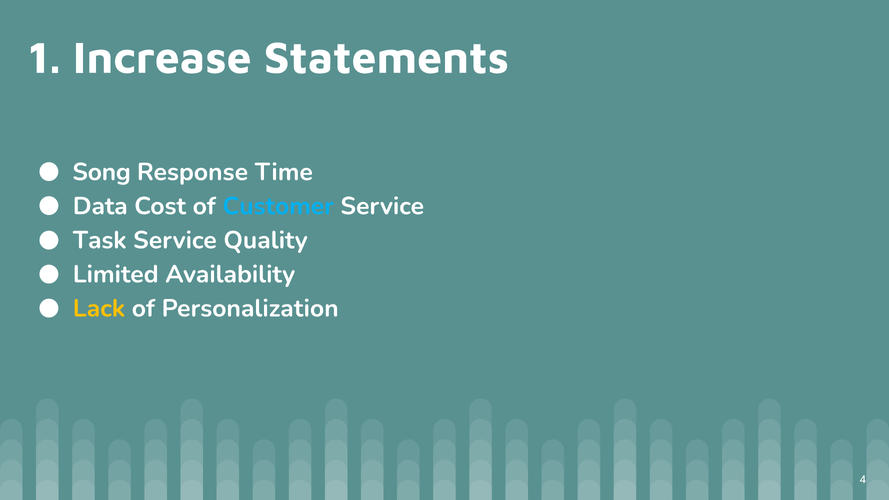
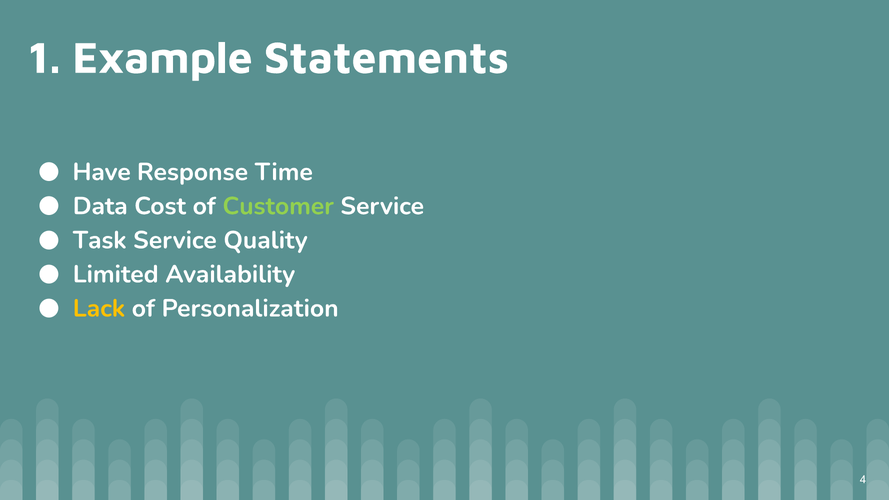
Increase: Increase -> Example
Song: Song -> Have
Customer colour: light blue -> light green
